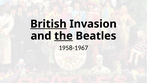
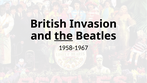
British underline: present -> none
